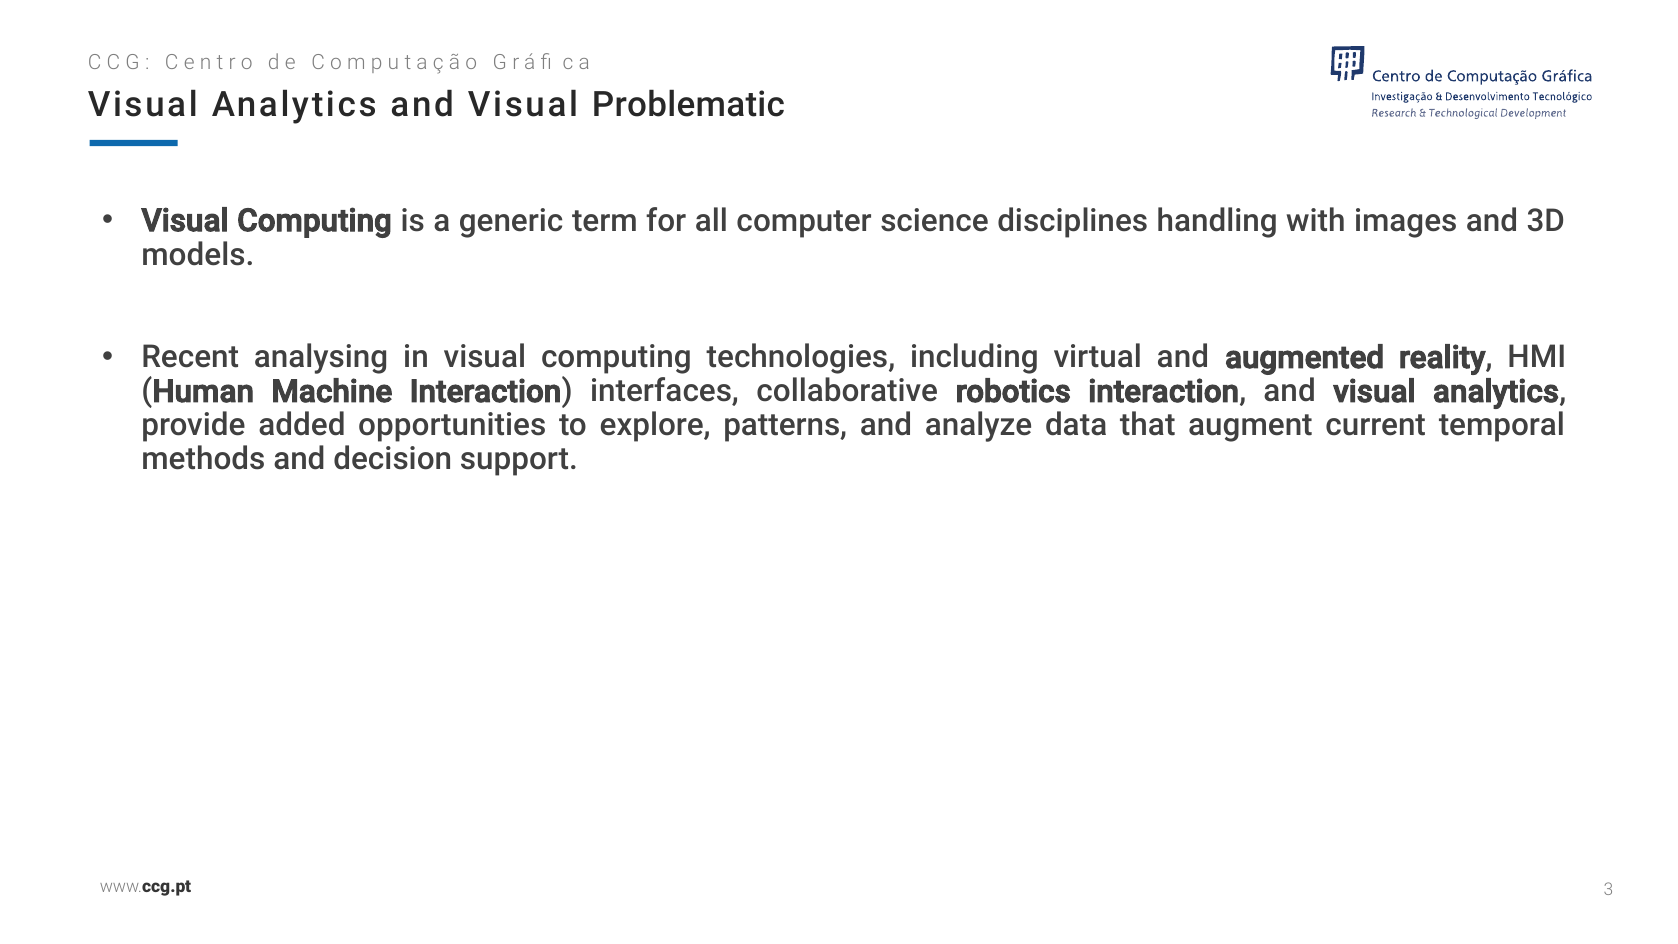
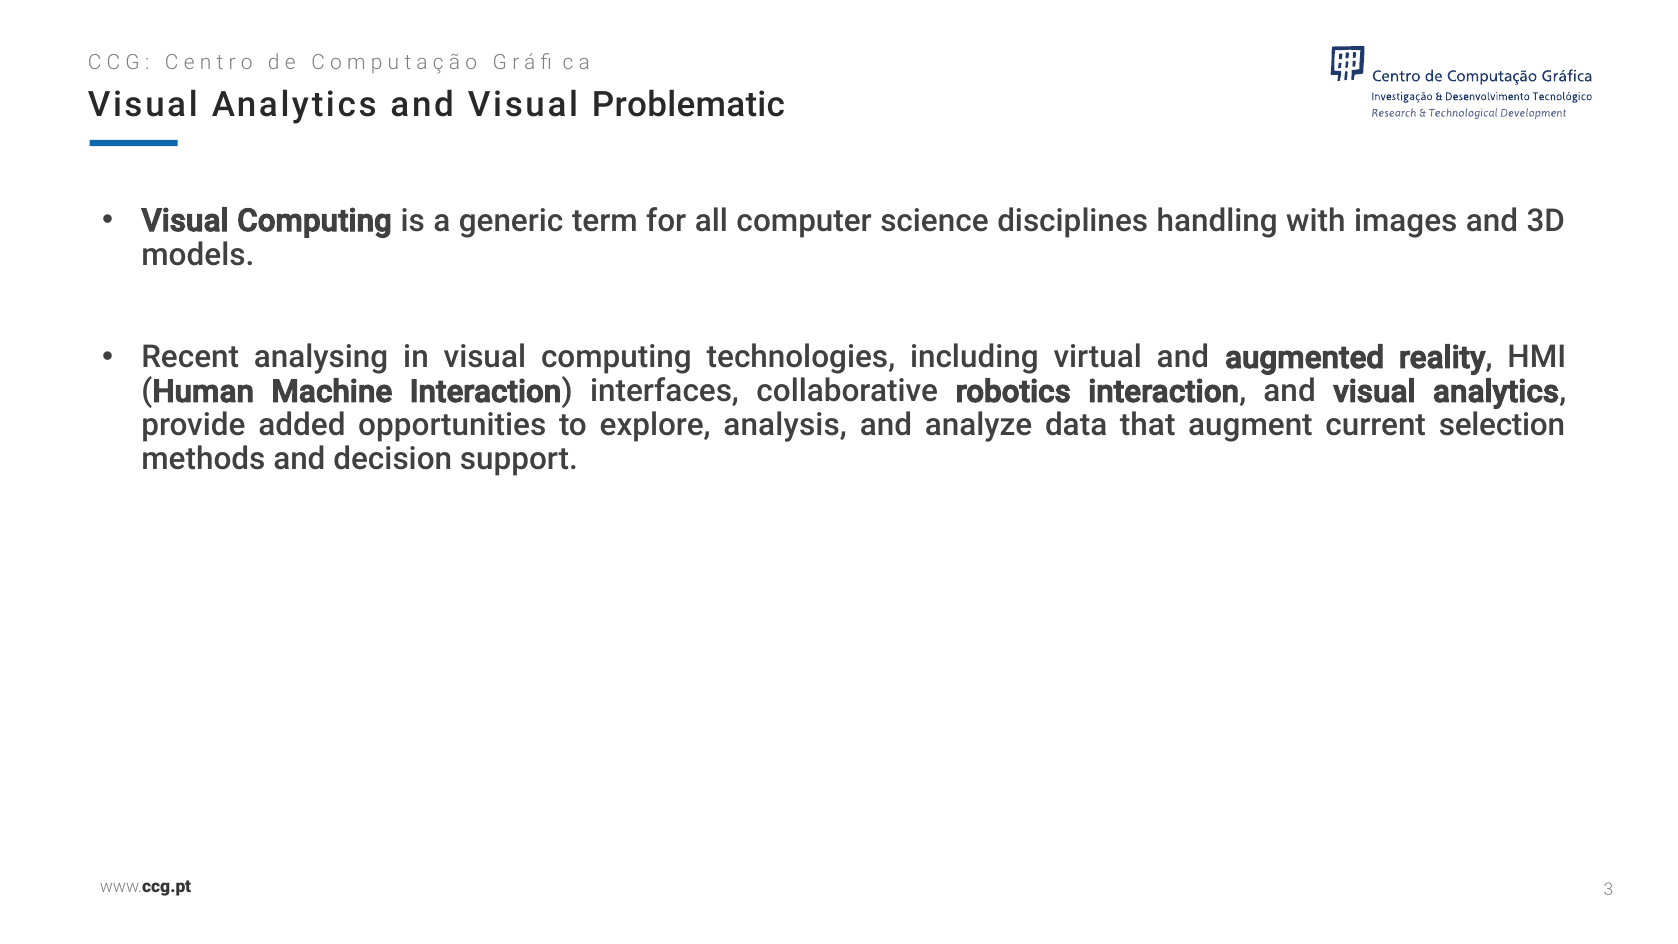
patterns: patterns -> analysis
temporal: temporal -> selection
